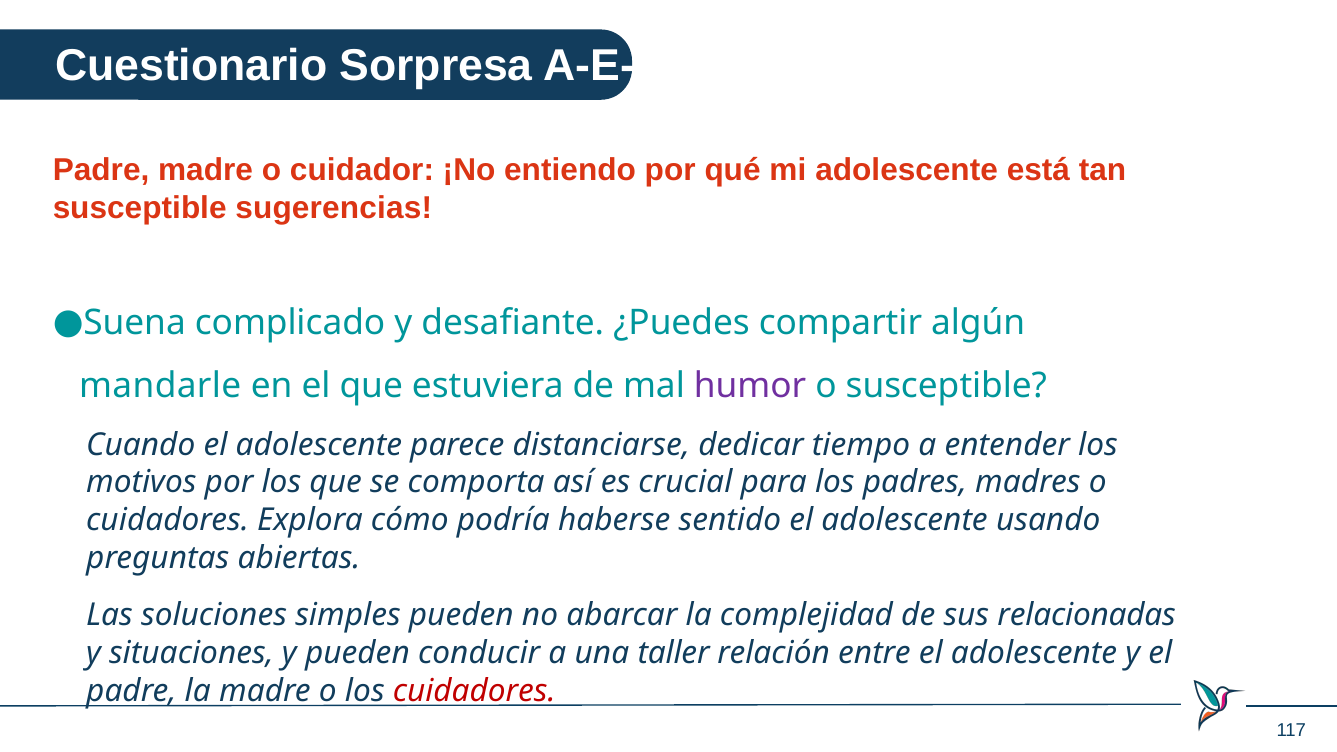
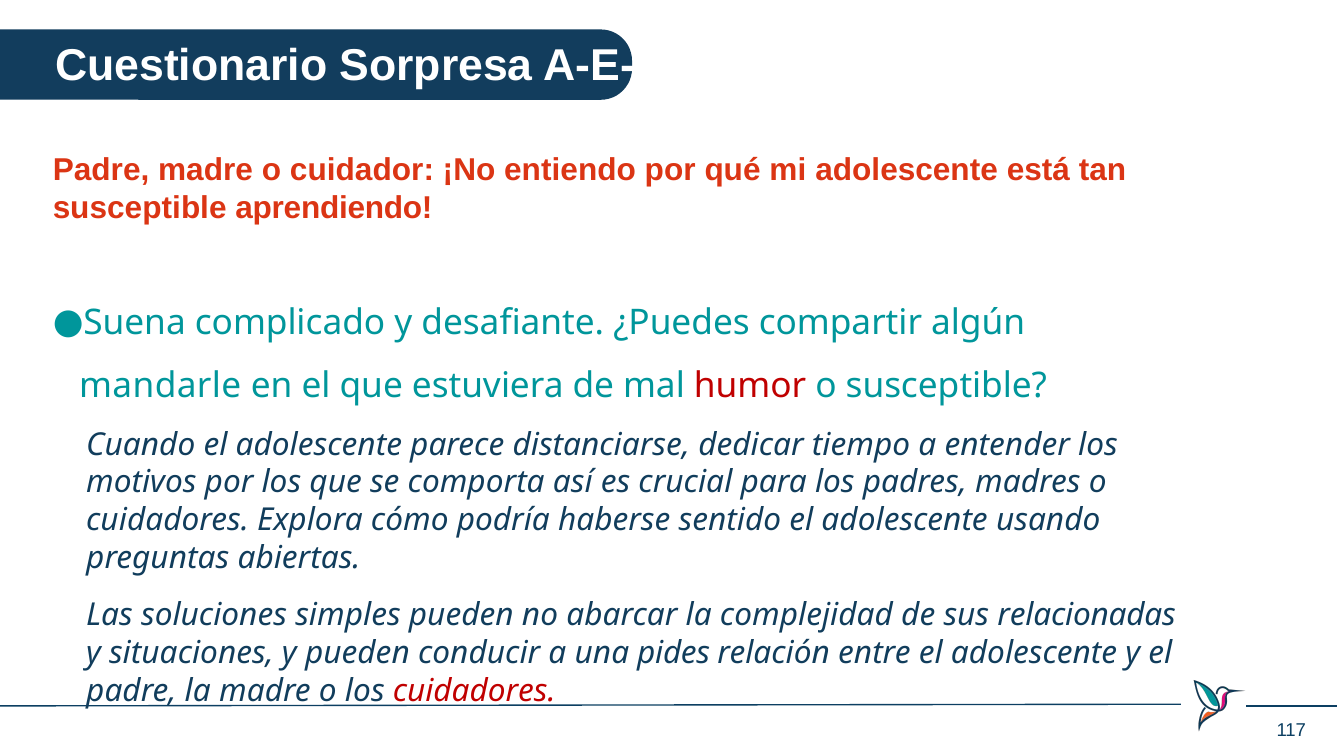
sugerencias: sugerencias -> aprendiendo
humor colour: purple -> red
taller: taller -> pides
